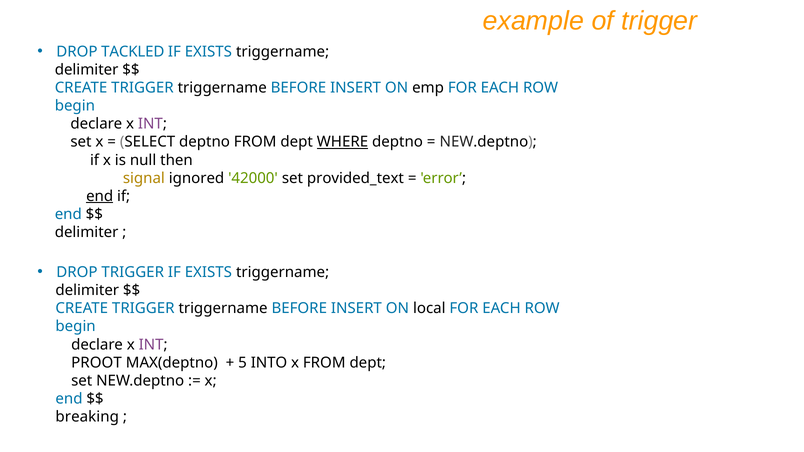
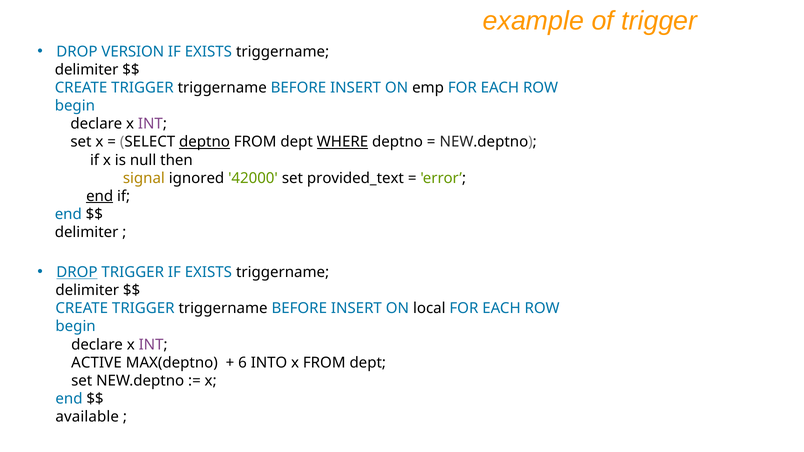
TACKLED: TACKLED -> VERSION
deptno at (205, 142) underline: none -> present
DROP at (77, 272) underline: none -> present
PROOT: PROOT -> ACTIVE
5: 5 -> 6
breaking: breaking -> available
